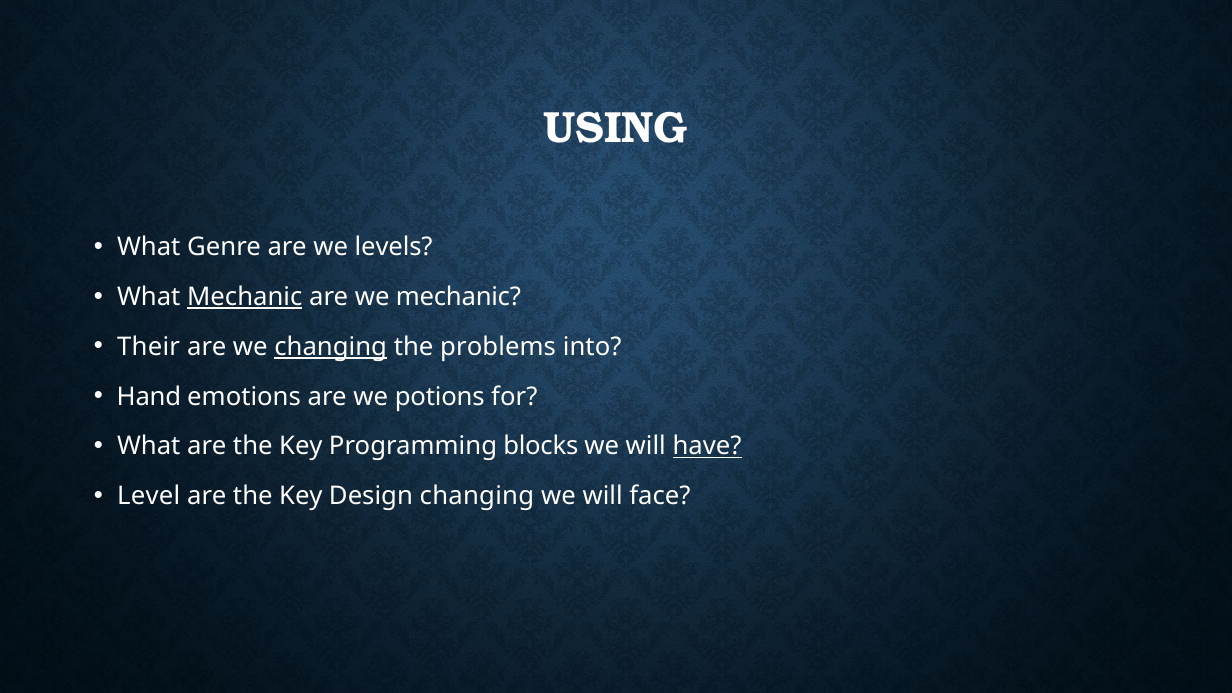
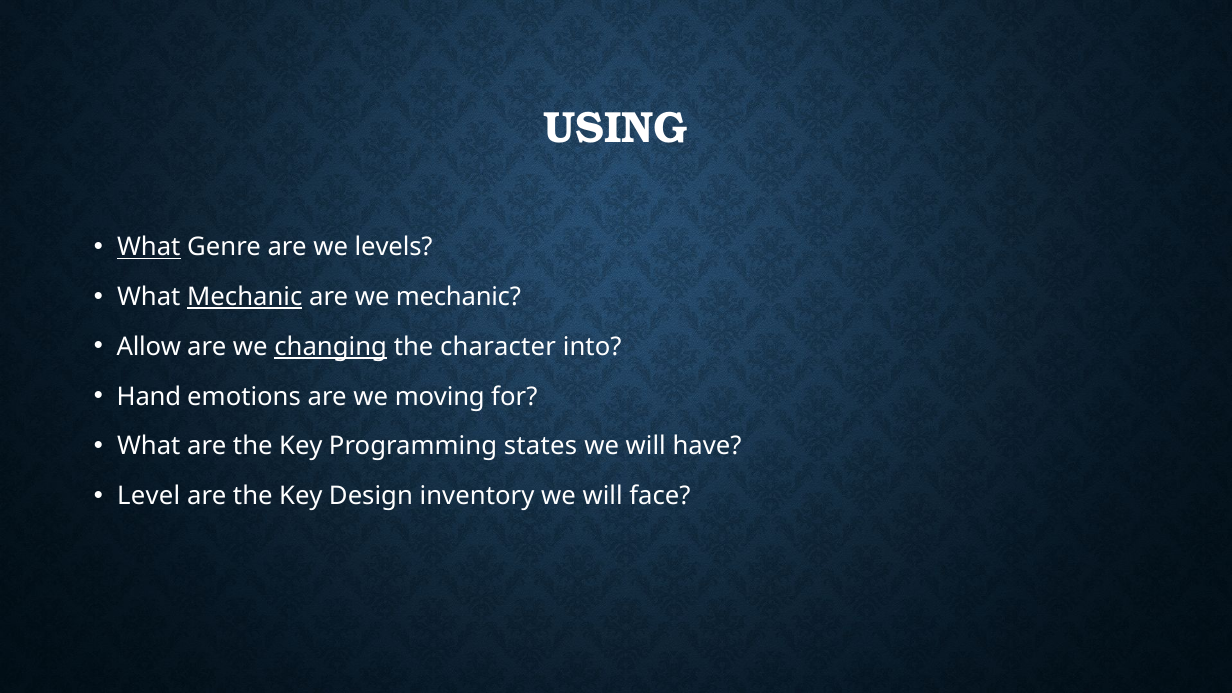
What at (149, 247) underline: none -> present
Their: Their -> Allow
problems: problems -> character
potions: potions -> moving
blocks: blocks -> states
have underline: present -> none
Design changing: changing -> inventory
